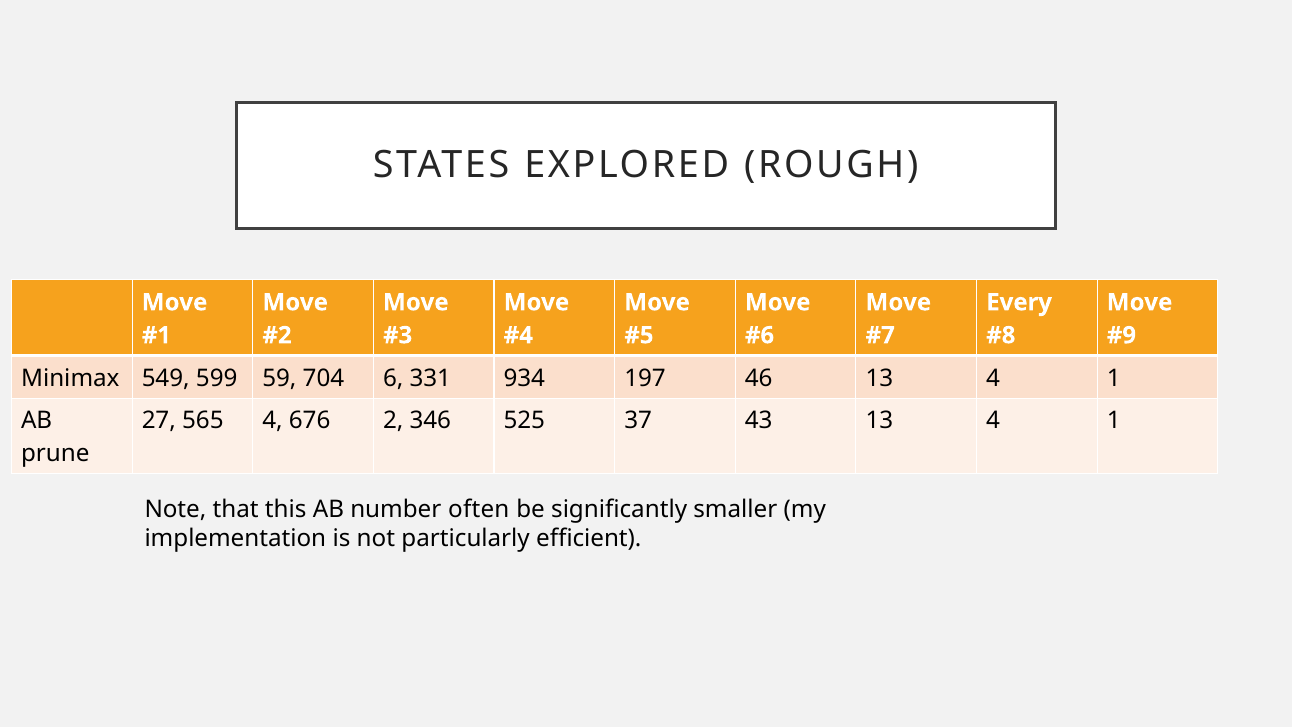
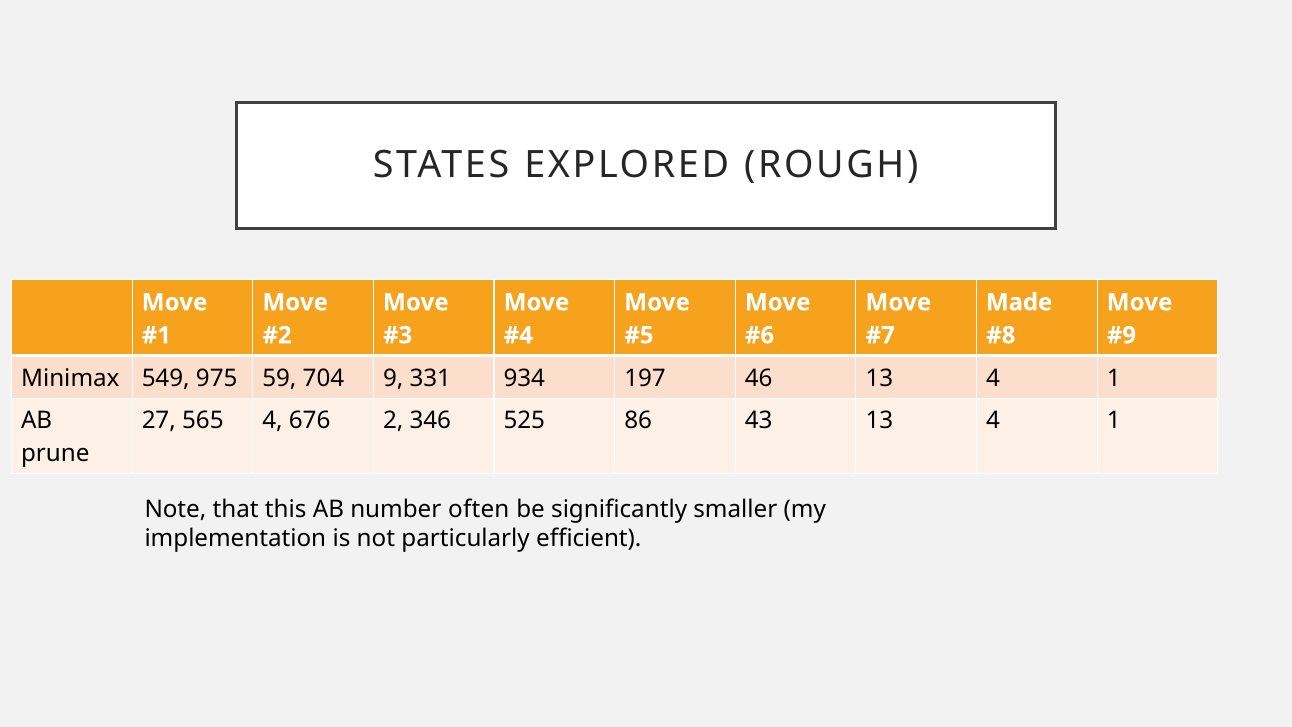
Every: Every -> Made
599: 599 -> 975
6: 6 -> 9
37: 37 -> 86
